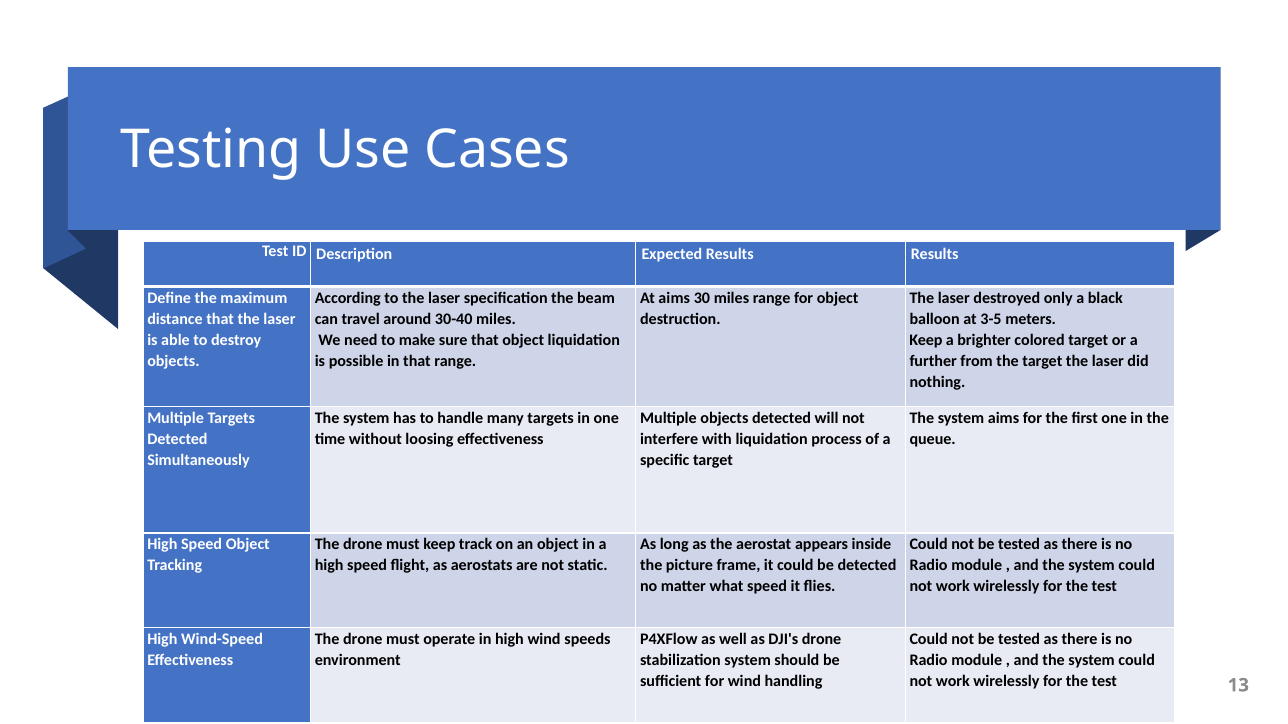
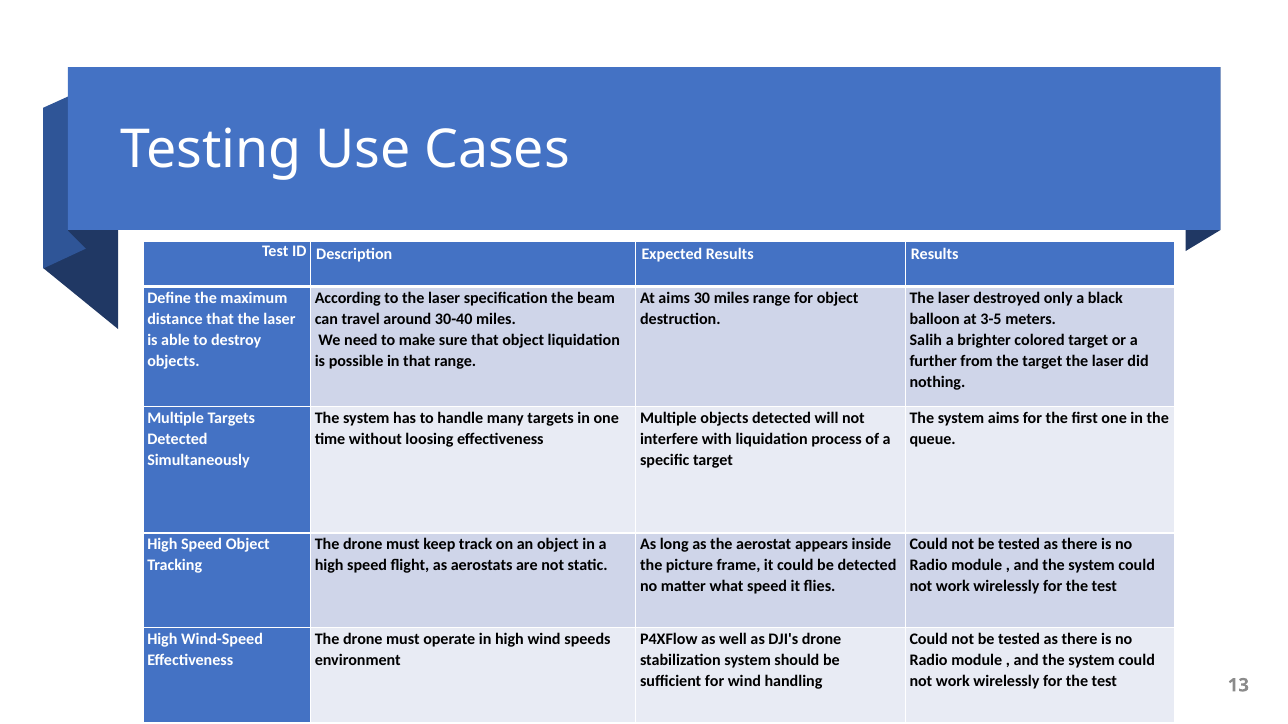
Keep at (926, 340): Keep -> Salih
